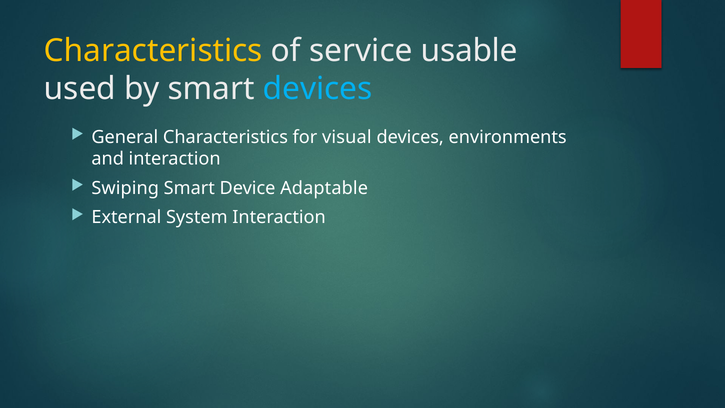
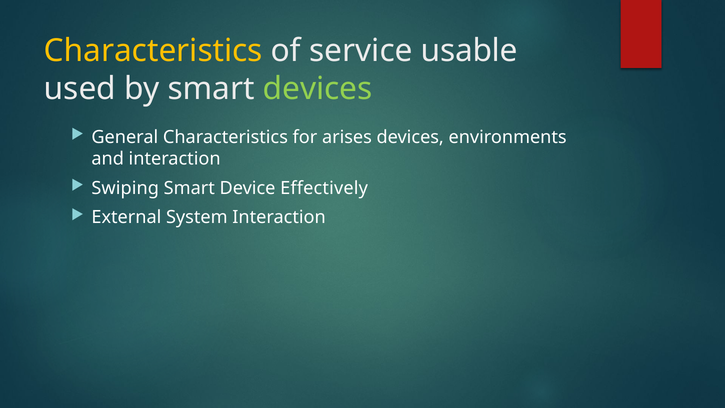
devices at (318, 89) colour: light blue -> light green
visual: visual -> arises
Adaptable: Adaptable -> Effectively
